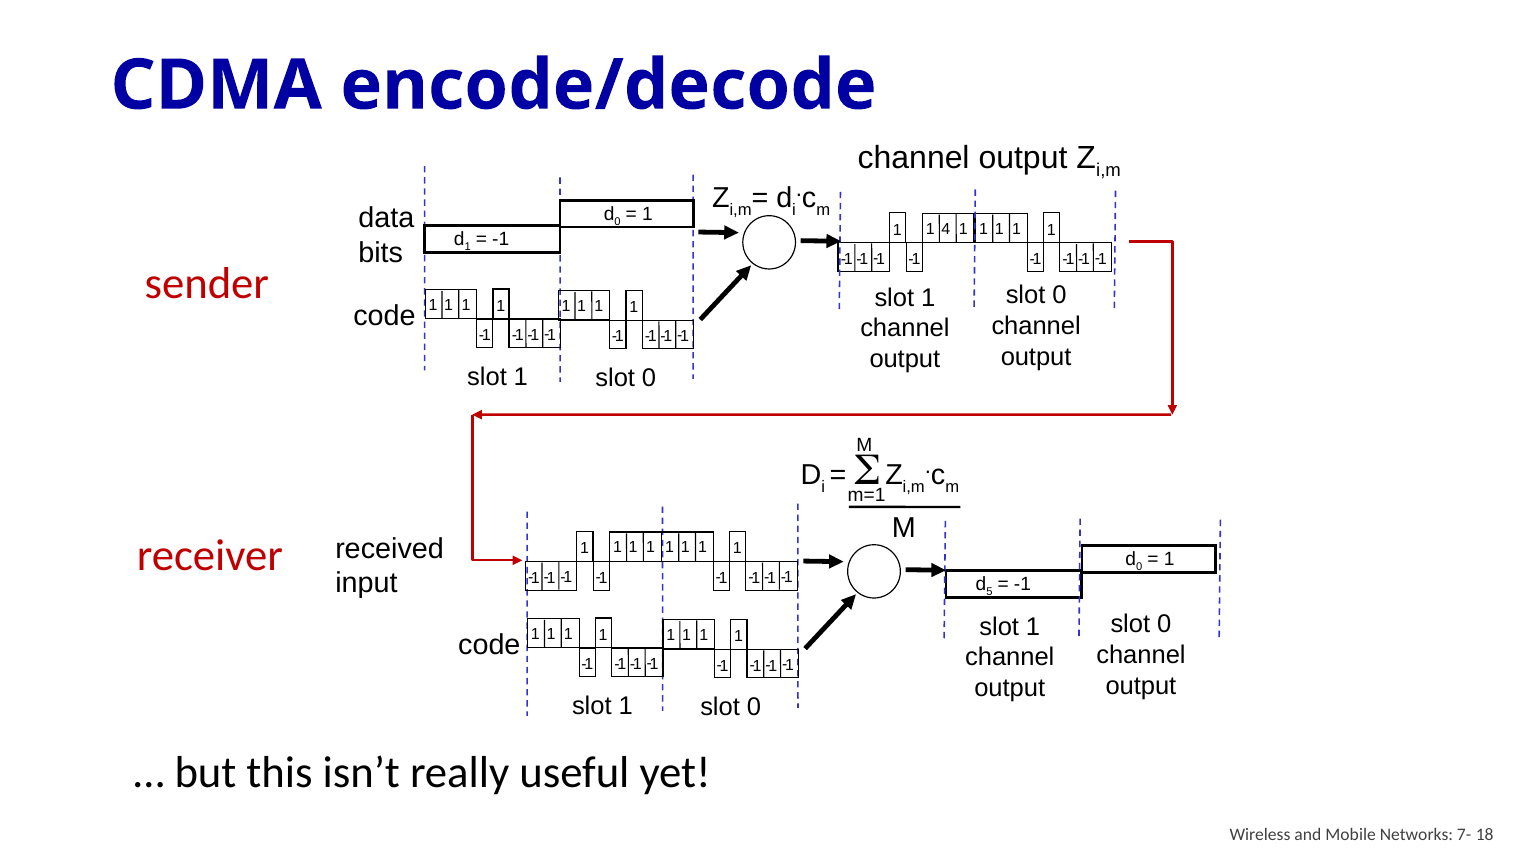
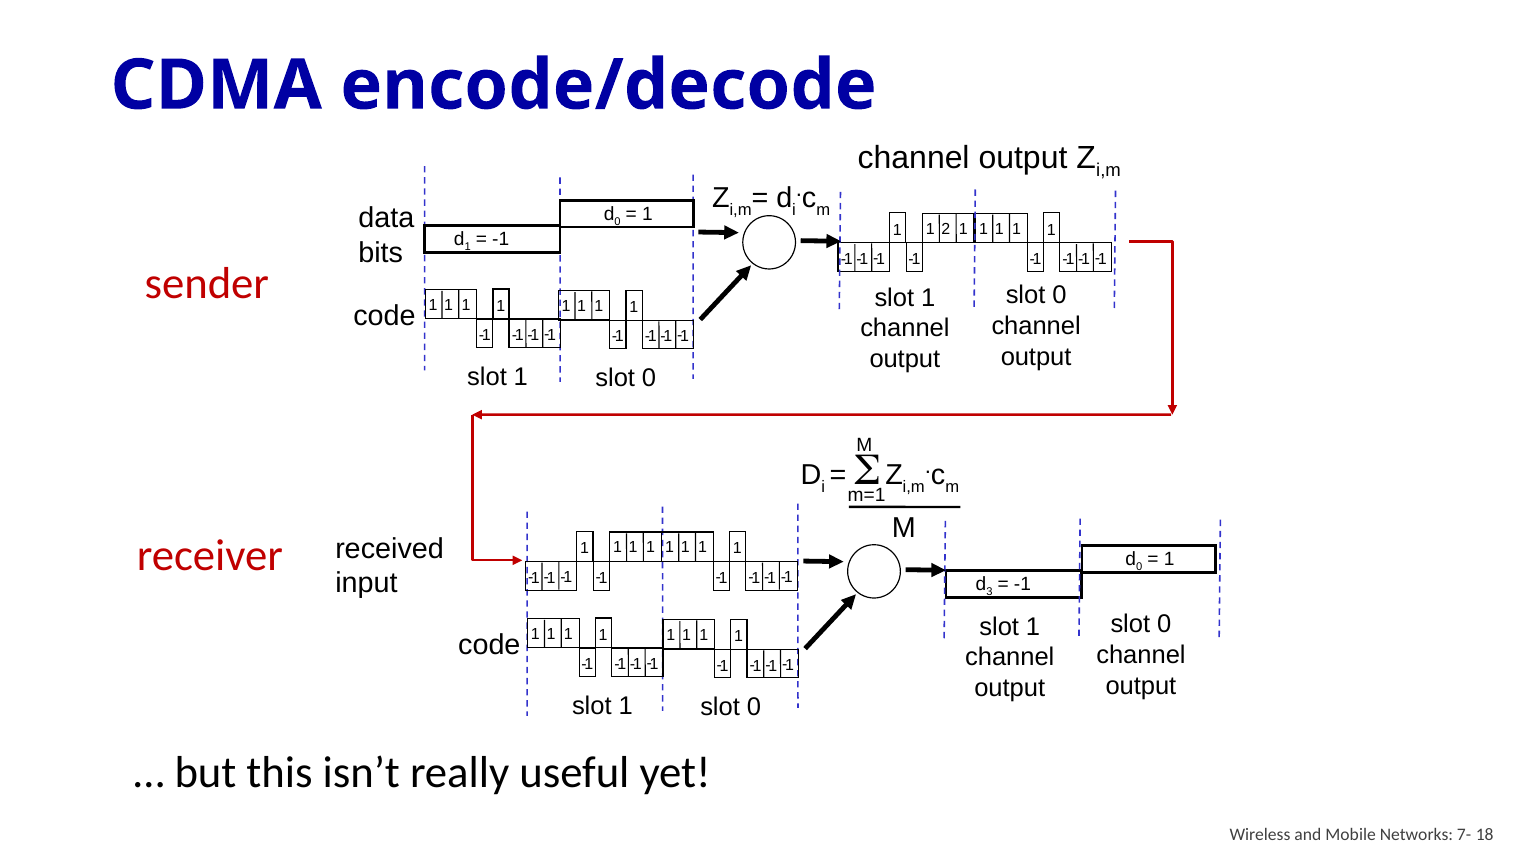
4: 4 -> 2
5: 5 -> 3
